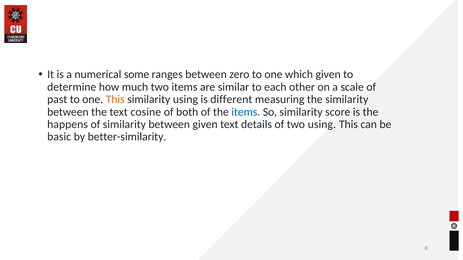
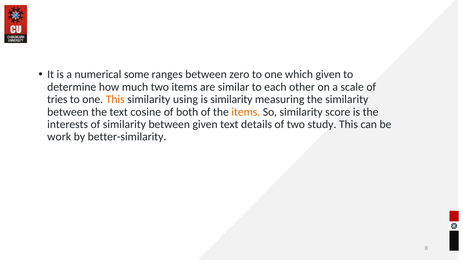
past: past -> tries
is different: different -> similarity
items at (246, 112) colour: blue -> orange
happens: happens -> interests
two using: using -> study
basic: basic -> work
